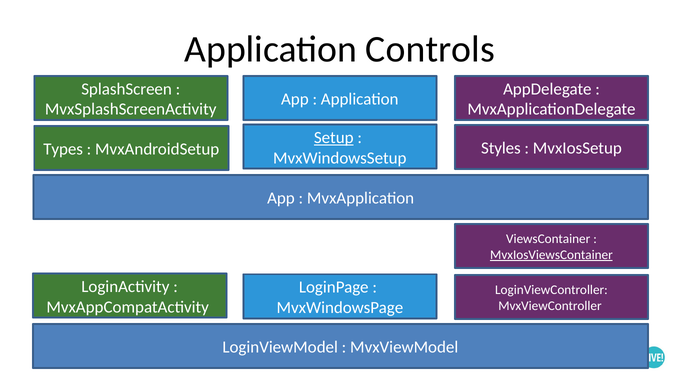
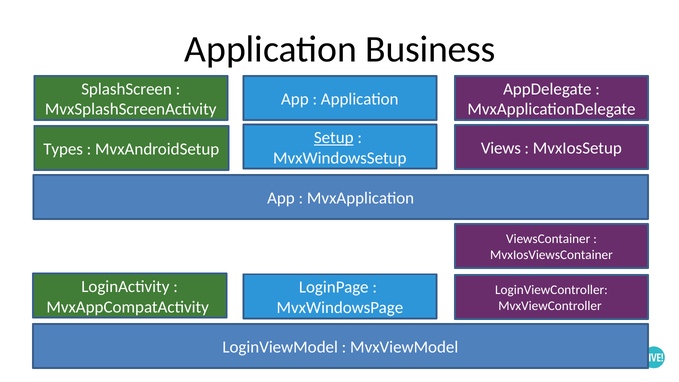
Controls: Controls -> Business
Styles: Styles -> Views
MvxIosViewsContainer underline: present -> none
